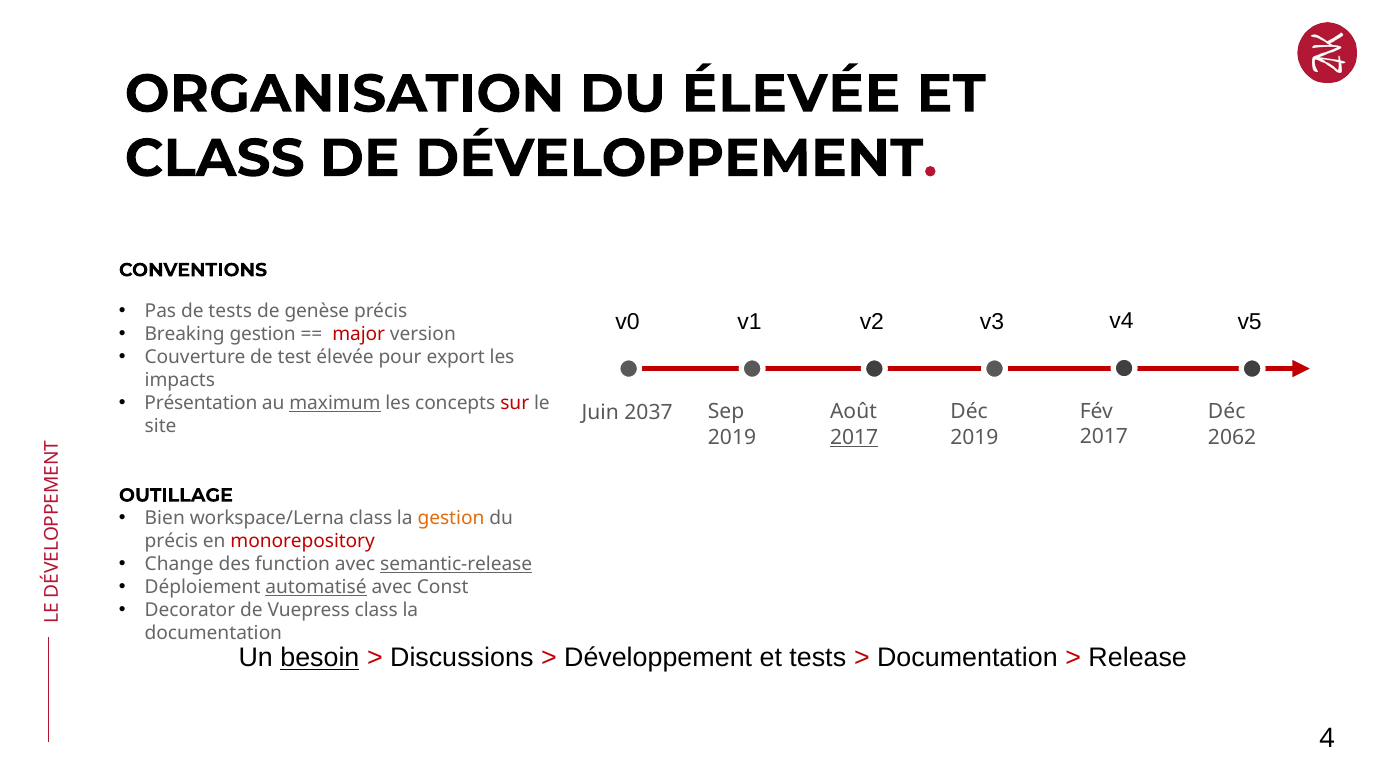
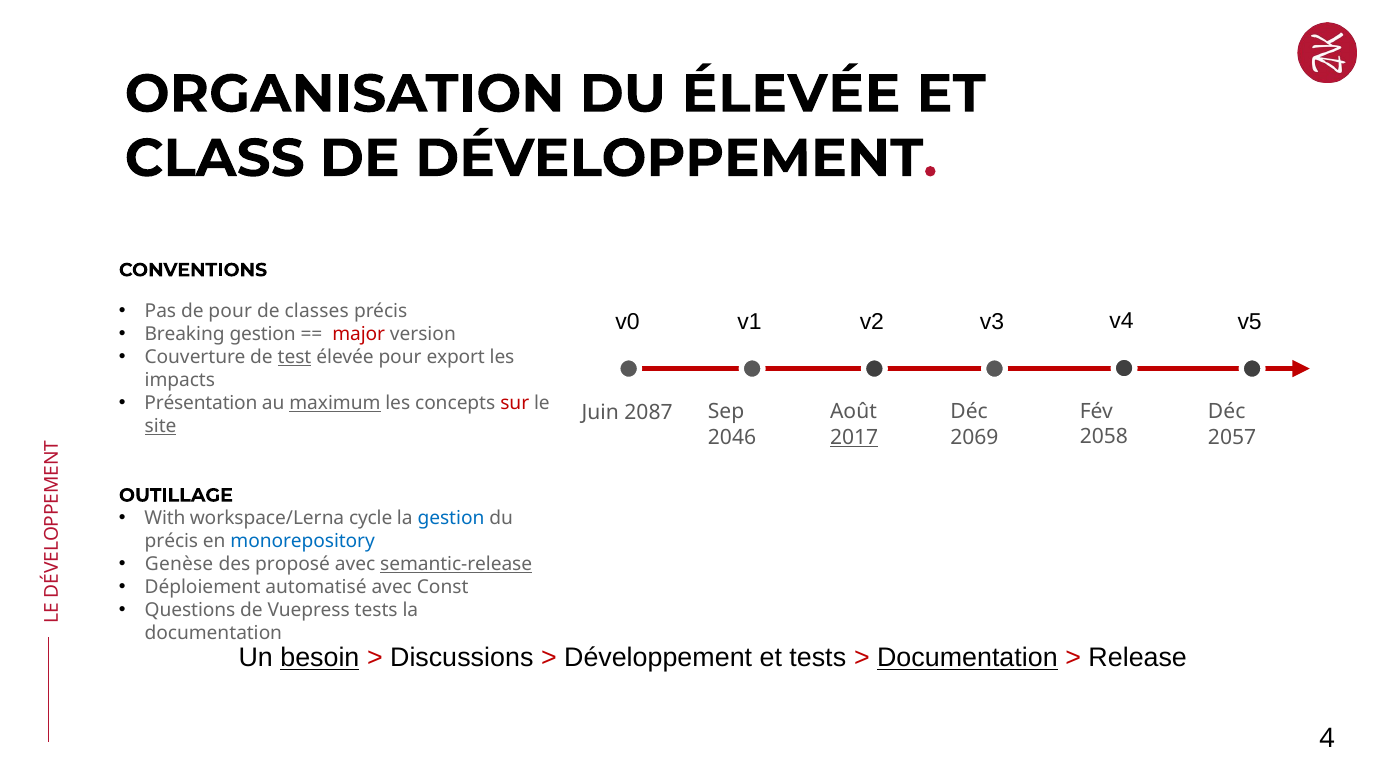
de tests: tests -> pour
genèse: genèse -> classes
test underline: none -> present
2037: 2037 -> 2087
site underline: none -> present
2017 at (1104, 437): 2017 -> 2058
2019 at (732, 438): 2019 -> 2046
2019 at (974, 438): 2019 -> 2069
2062: 2062 -> 2057
Bien: Bien -> With
workspace/Lerna class: class -> cycle
gestion at (451, 519) colour: orange -> blue
monorepository colour: red -> blue
Change: Change -> Genèse
function: function -> proposé
automatisé underline: present -> none
Decorator: Decorator -> Questions
Vuepress class: class -> tests
Documentation at (967, 658) underline: none -> present
